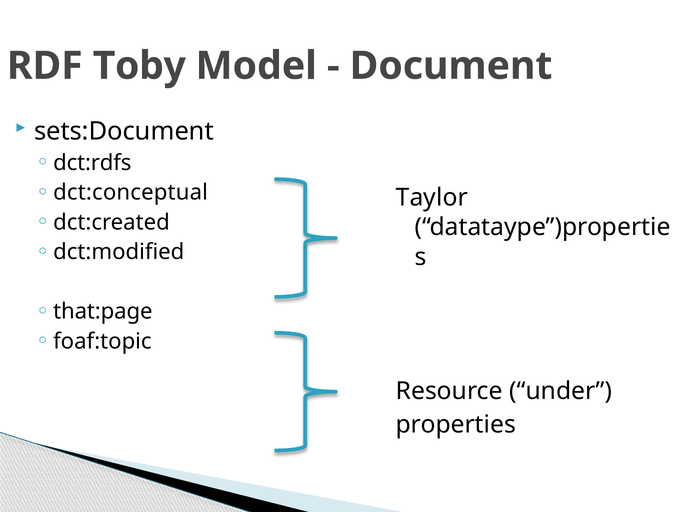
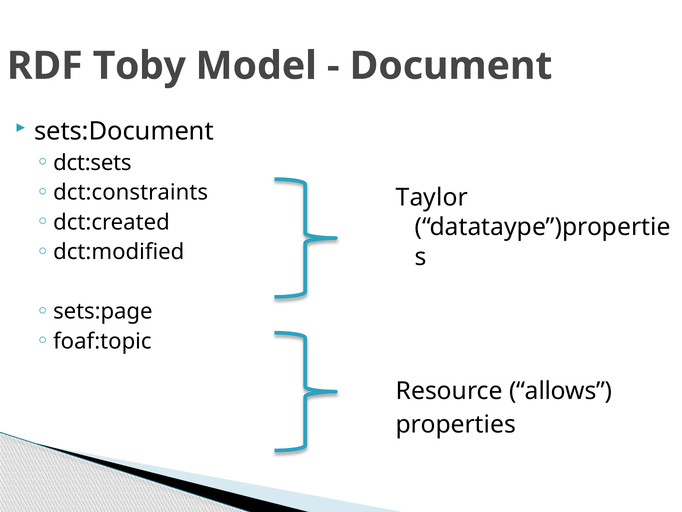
dct:rdfs: dct:rdfs -> dct:sets
dct:conceptual: dct:conceptual -> dct:constraints
that:page: that:page -> sets:page
under: under -> allows
